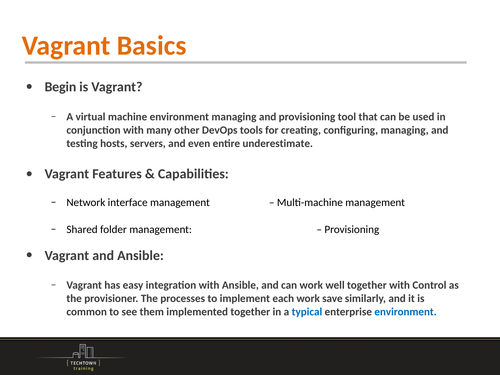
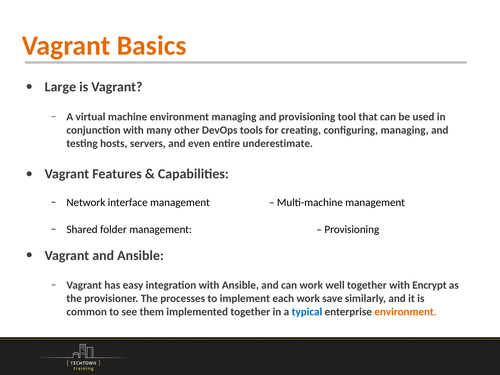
Begin: Begin -> Large
Control: Control -> Encrypt
environment at (406, 312) colour: blue -> orange
